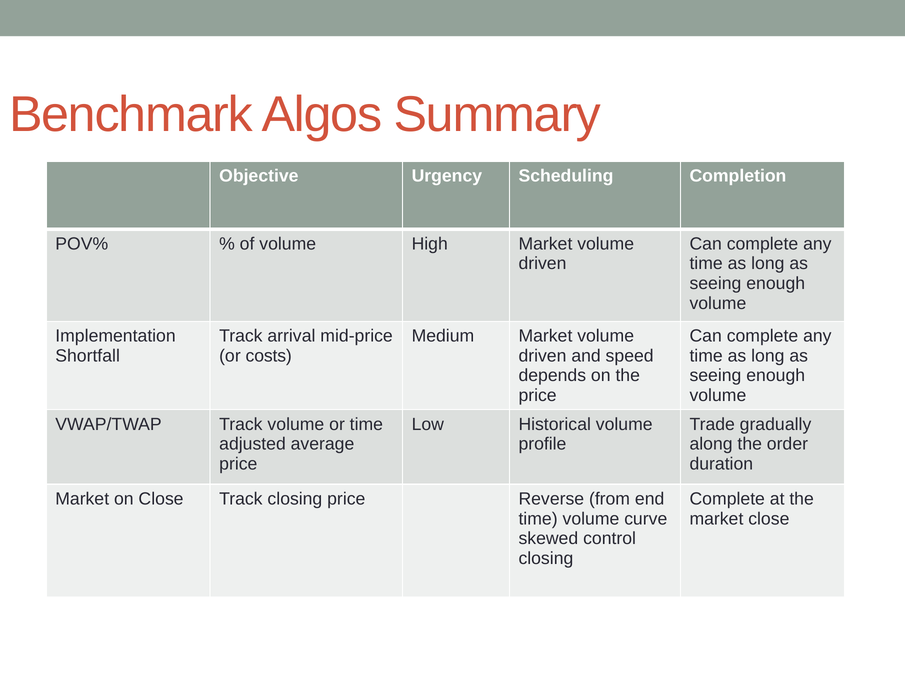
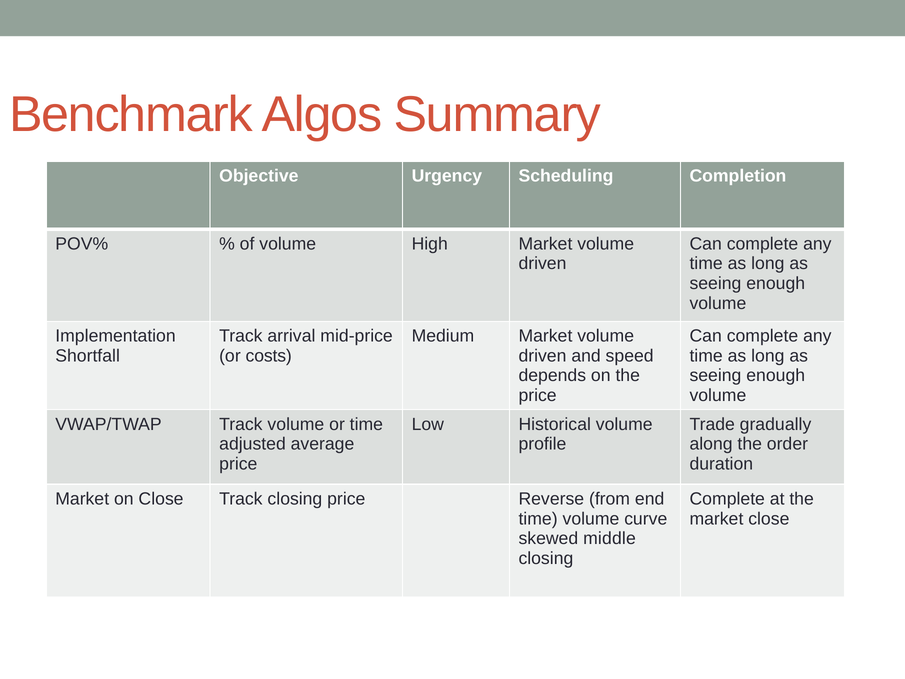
control: control -> middle
